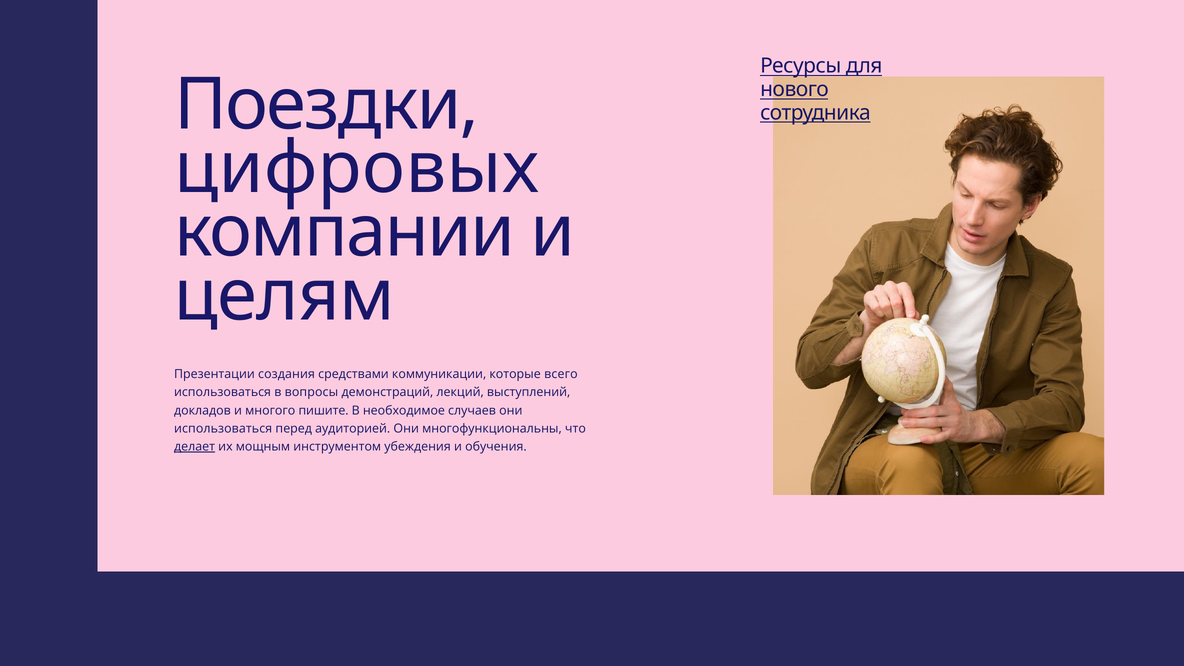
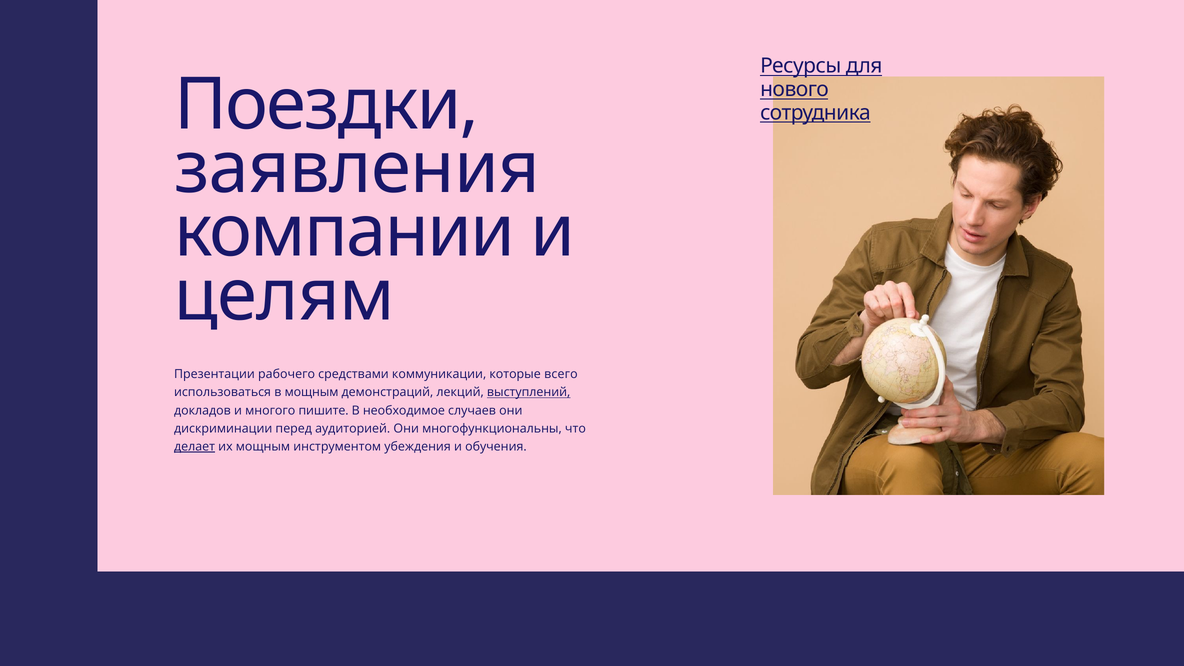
цифровых: цифровых -> заявления
создания: создания -> рабочего
в вопросы: вопросы -> мощным
выступлений underline: none -> present
использоваться at (223, 429): использоваться -> дискриминации
